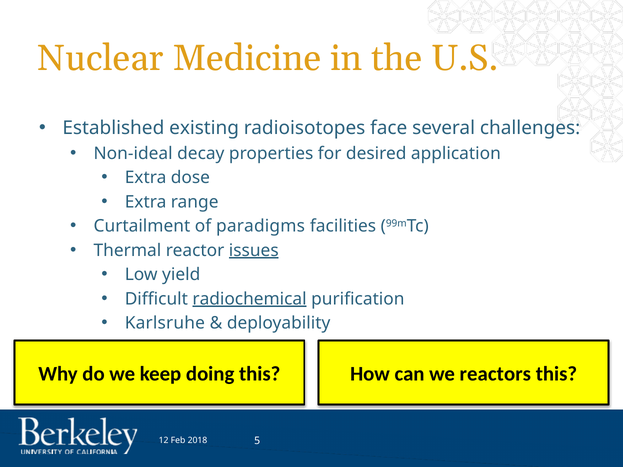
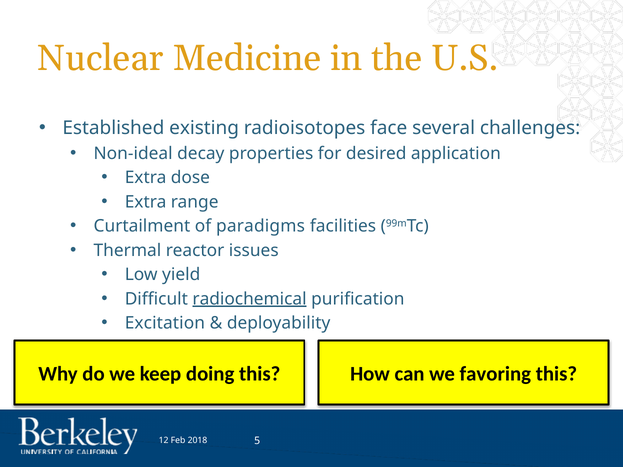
issues underline: present -> none
Karlsruhe: Karlsruhe -> Excitation
reactors: reactors -> favoring
